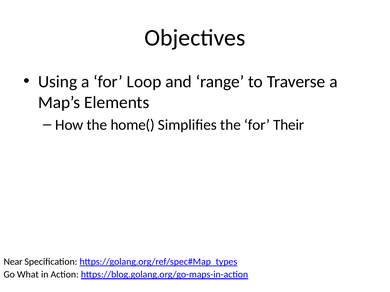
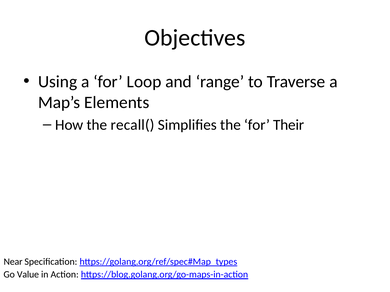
home(: home( -> recall(
What: What -> Value
